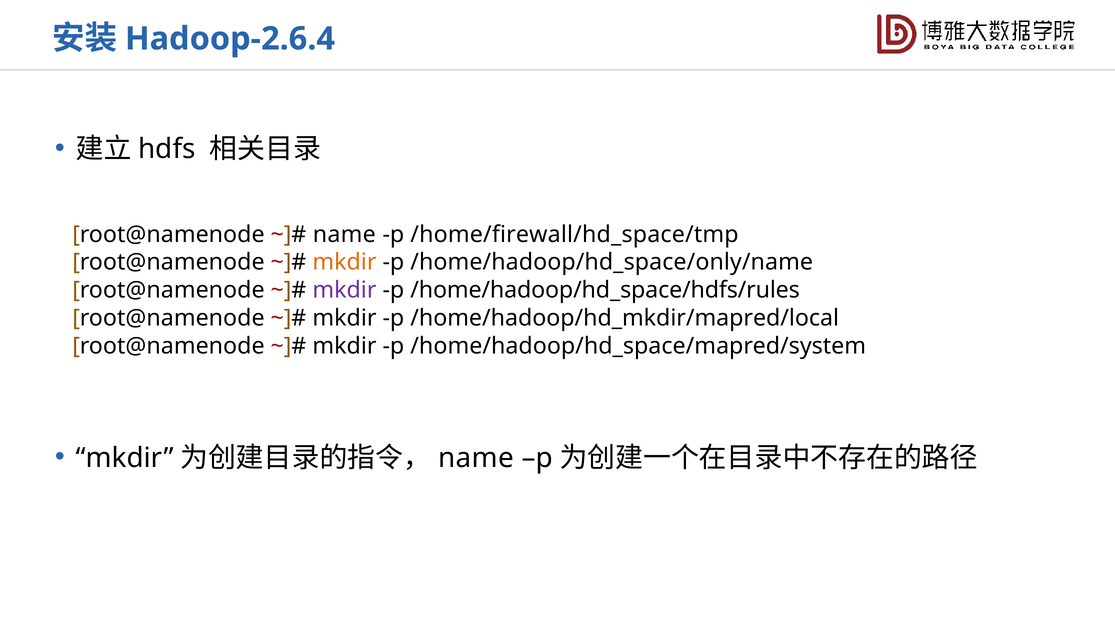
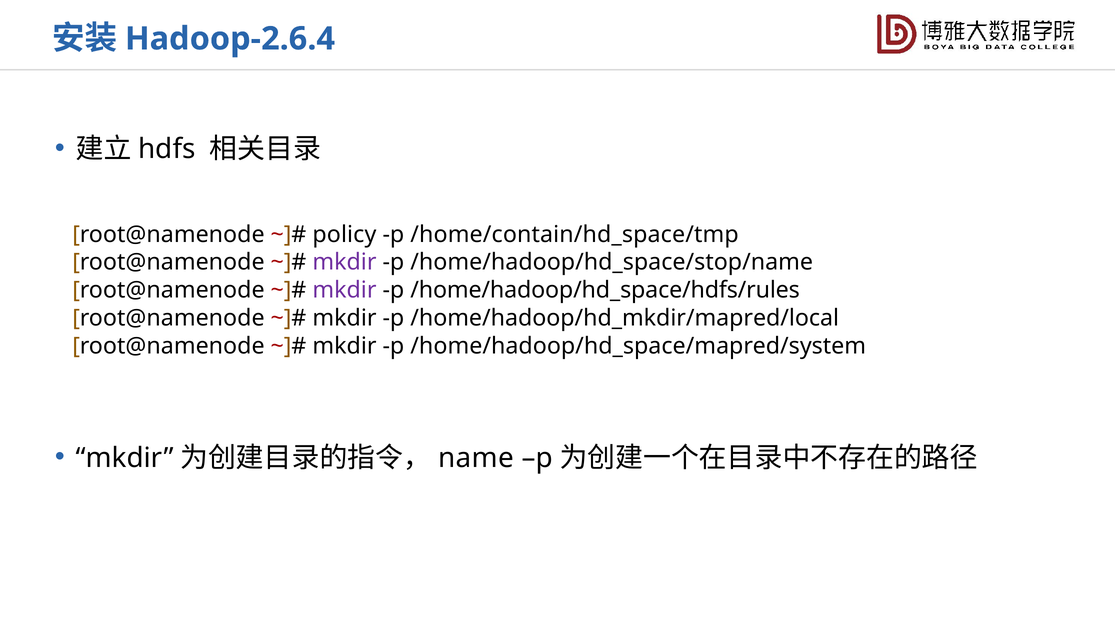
name at (344, 235): name -> policy
/home/firewall/hd_space/tmp: /home/firewall/hd_space/tmp -> /home/contain/hd_space/tmp
mkdir at (344, 262) colour: orange -> purple
/home/hadoop/hd_space/only/name: /home/hadoop/hd_space/only/name -> /home/hadoop/hd_space/stop/name
